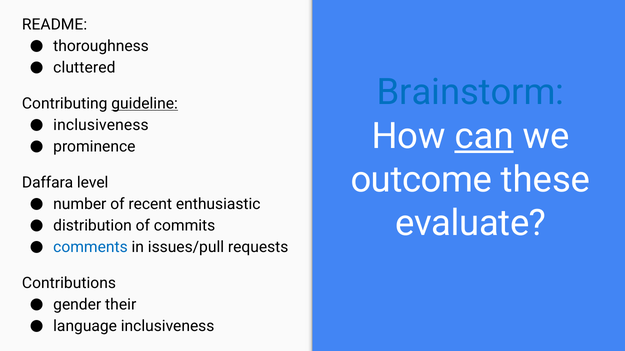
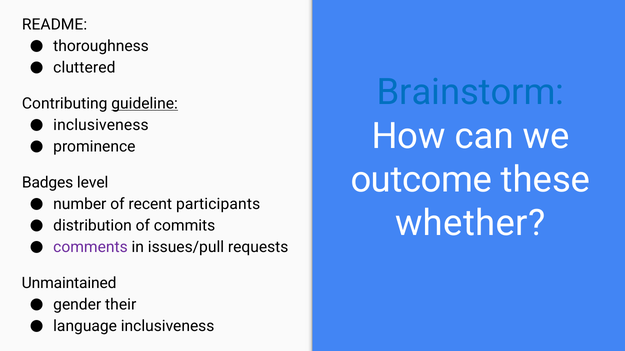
can underline: present -> none
Daffara: Daffara -> Badges
enthusiastic: enthusiastic -> participants
evaluate: evaluate -> whether
comments colour: blue -> purple
Contributions: Contributions -> Unmaintained
